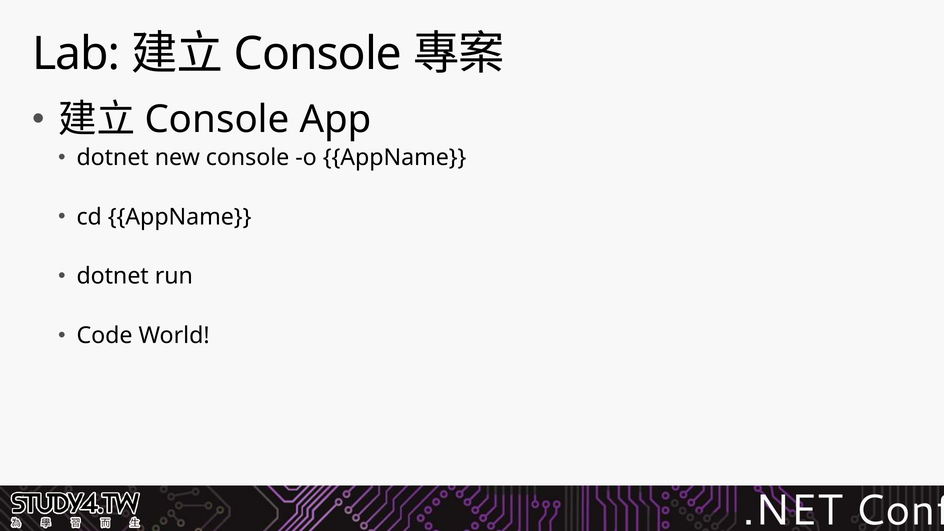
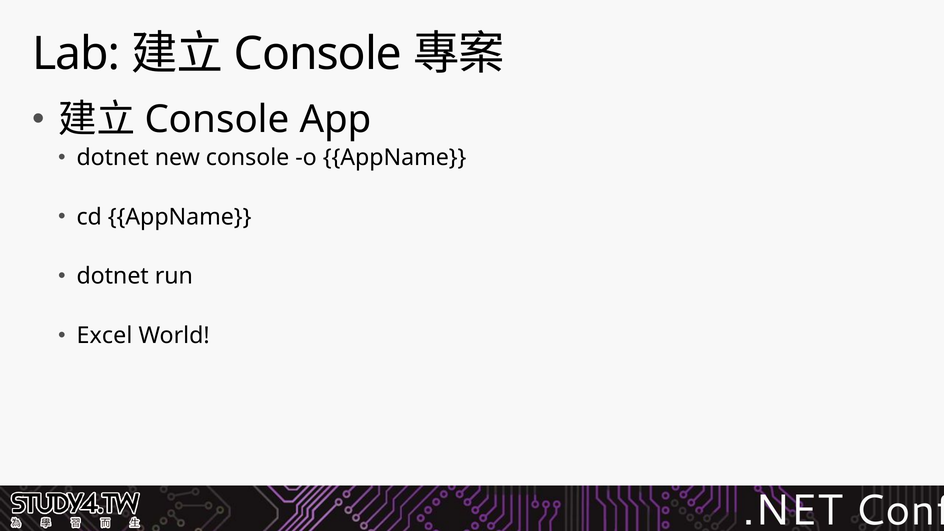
Code: Code -> Excel
